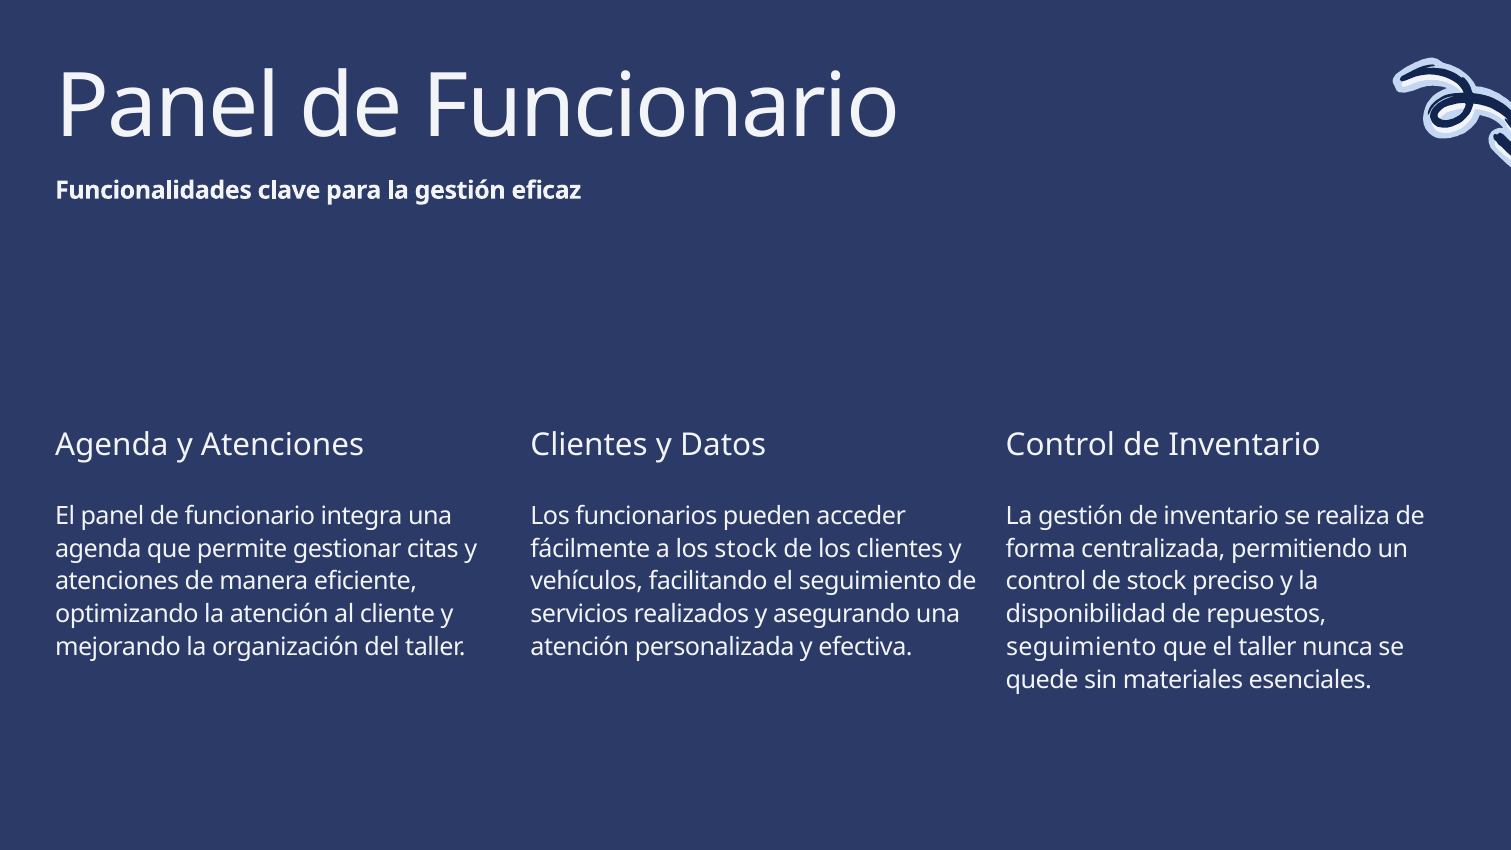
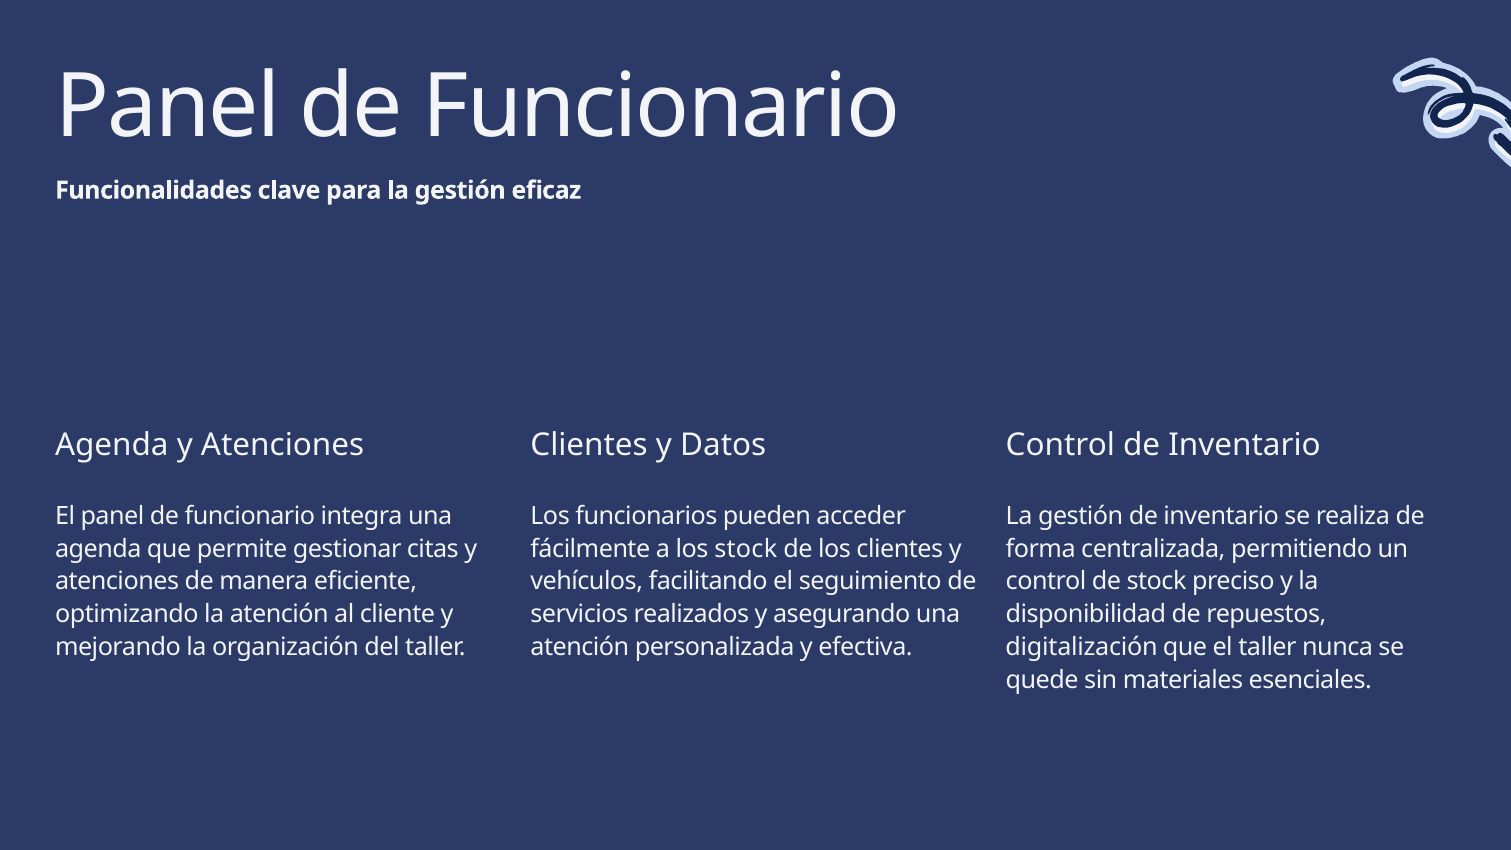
seguimiento at (1081, 647): seguimiento -> digitalización
